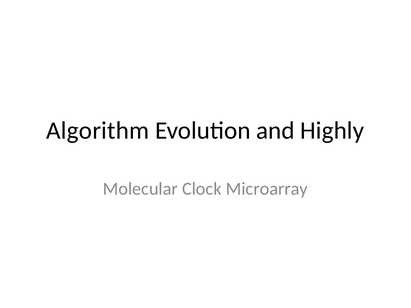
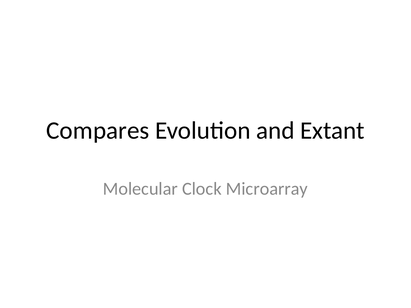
Algorithm: Algorithm -> Compares
Highly: Highly -> Extant
